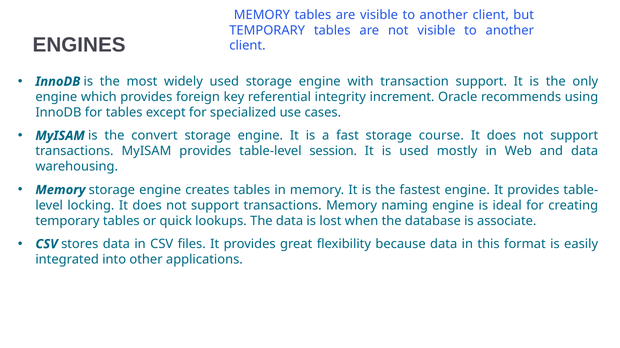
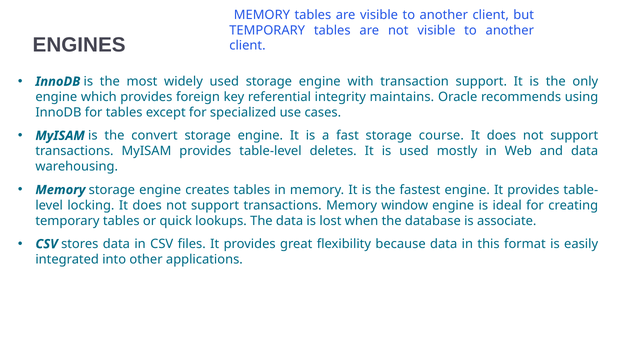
increment: increment -> maintains
session: session -> deletes
naming: naming -> window
